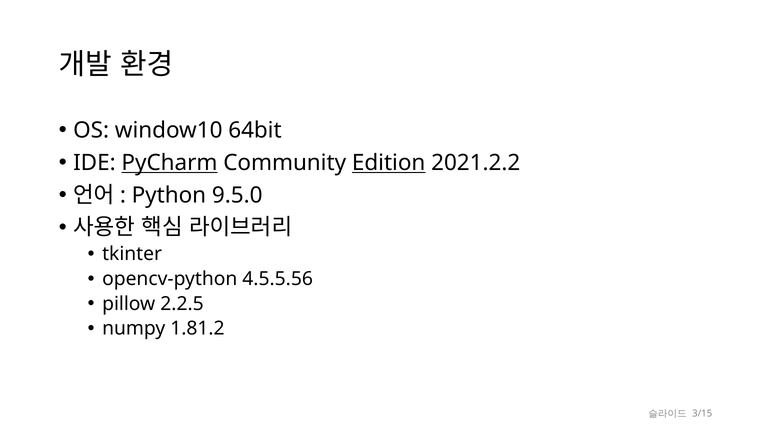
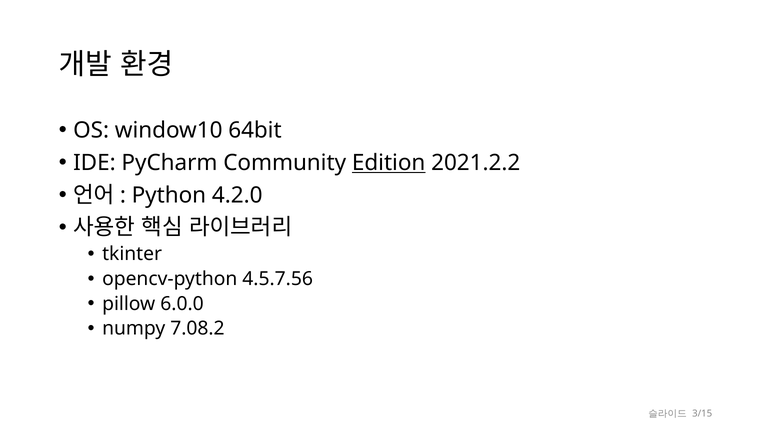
PyCharm underline: present -> none
9.5.0: 9.5.0 -> 4.2.0
4.5.5.56: 4.5.5.56 -> 4.5.7.56
2.2.5: 2.2.5 -> 6.0.0
1.81.2: 1.81.2 -> 7.08.2
